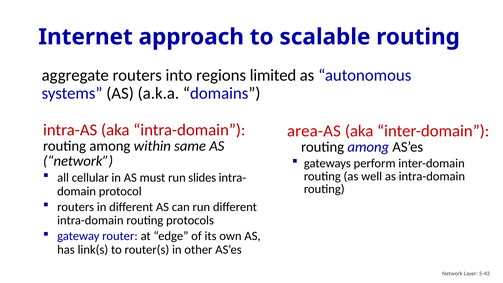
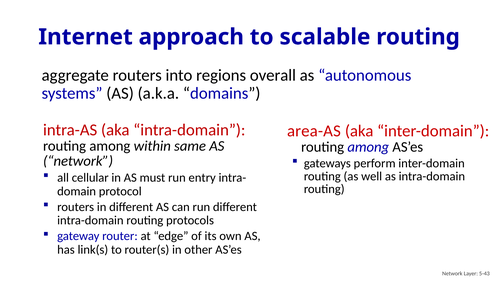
limited: limited -> overall
slides: slides -> entry
